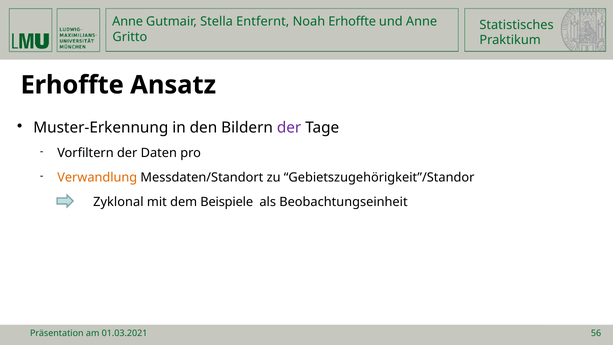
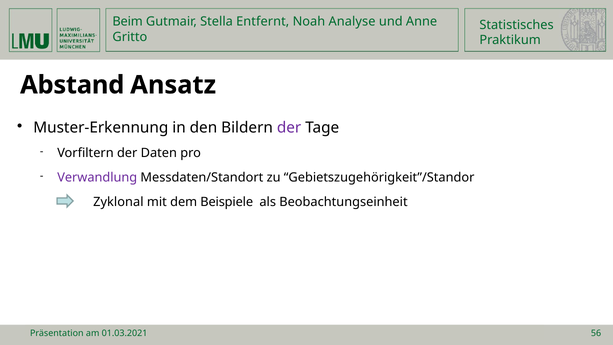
Anne at (128, 22): Anne -> Beim
Noah Erhoffte: Erhoffte -> Analyse
Erhoffte at (72, 85): Erhoffte -> Abstand
Verwandlung colour: orange -> purple
